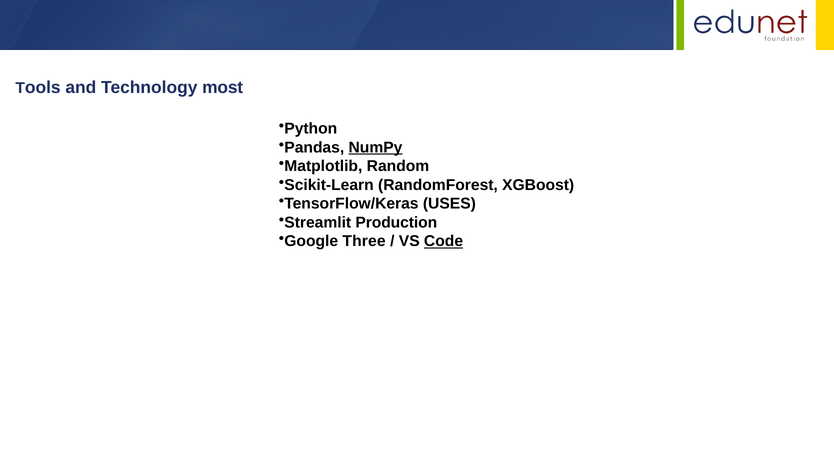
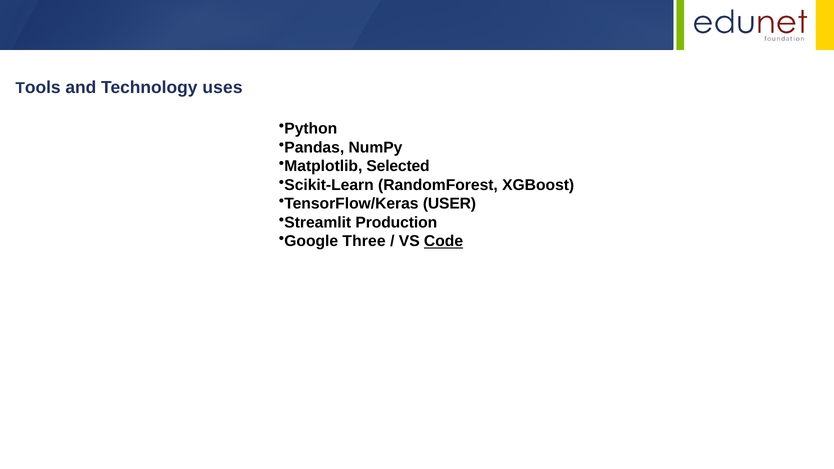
most: most -> uses
NumPy underline: present -> none
Random: Random -> Selected
USES: USES -> USER
